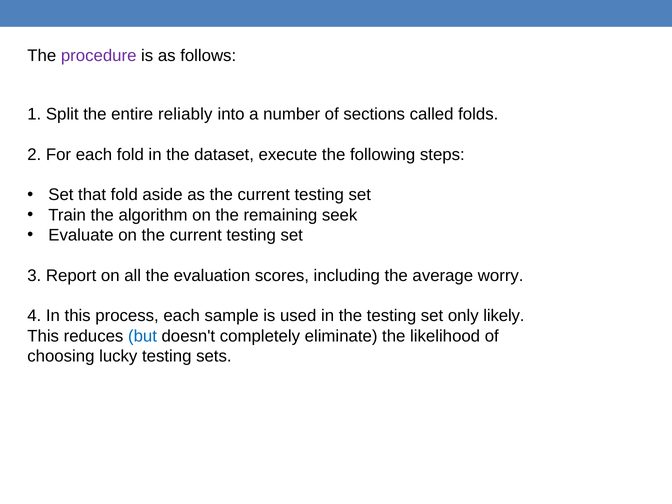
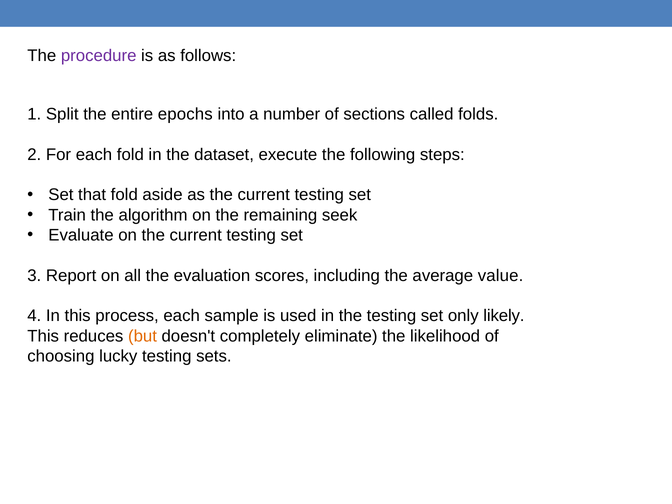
reliably: reliably -> epochs
worry: worry -> value
but colour: blue -> orange
